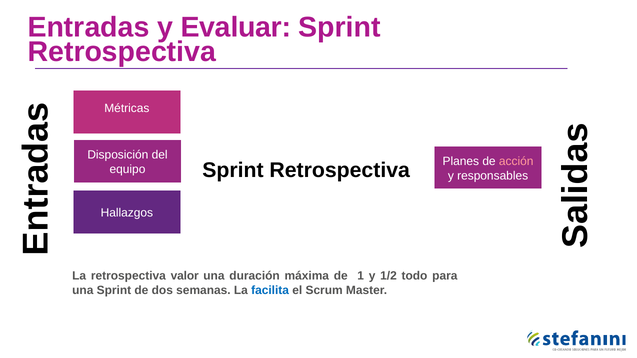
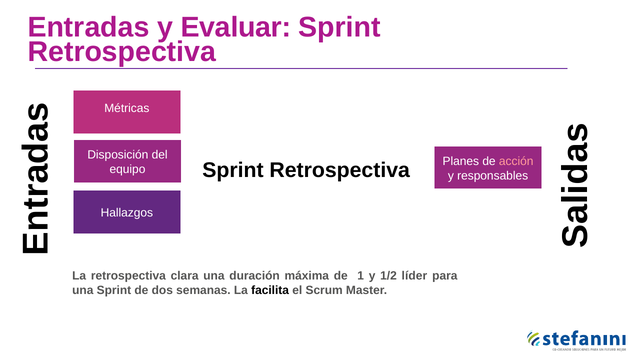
valor: valor -> clara
todo: todo -> líder
facilita colour: blue -> black
